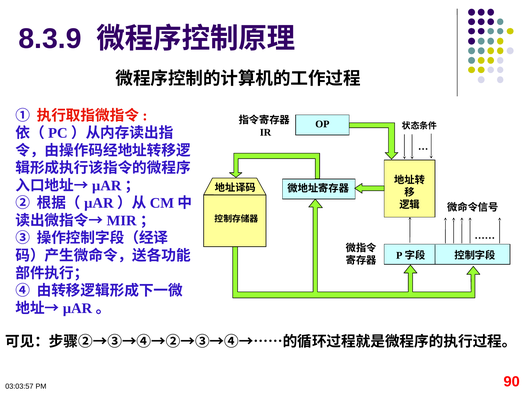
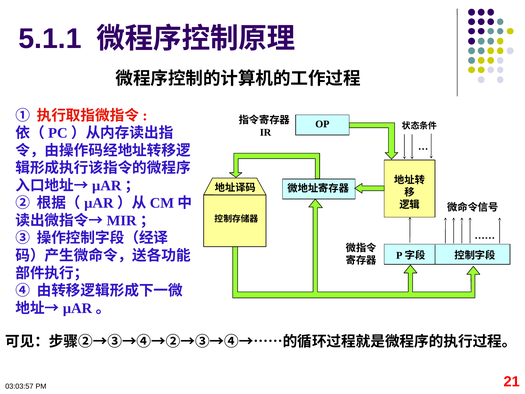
8.3.9: 8.3.9 -> 5.1.1
90: 90 -> 21
